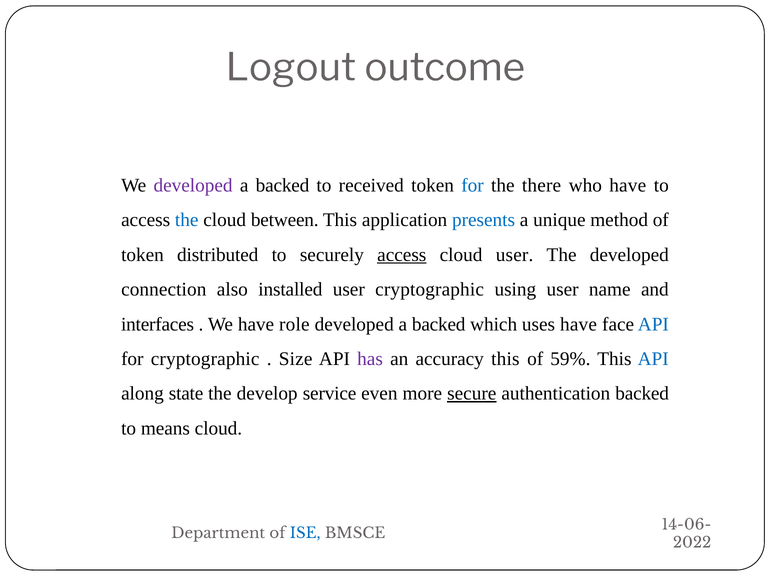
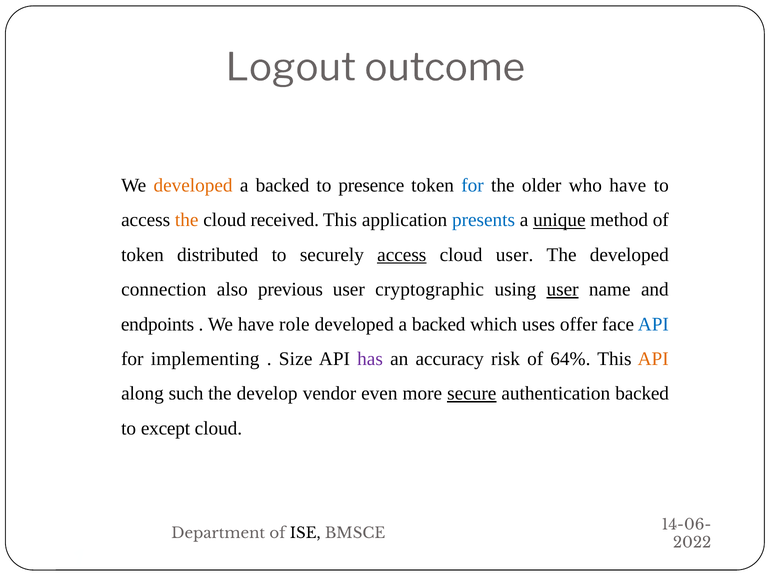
developed at (193, 185) colour: purple -> orange
received: received -> presence
there: there -> older
the at (187, 220) colour: blue -> orange
between: between -> received
unique underline: none -> present
installed: installed -> previous
user at (563, 289) underline: none -> present
interfaces: interfaces -> endpoints
uses have: have -> offer
for cryptographic: cryptographic -> implementing
accuracy this: this -> risk
59%: 59% -> 64%
API at (653, 359) colour: blue -> orange
state: state -> such
service: service -> vendor
means: means -> except
ISE colour: blue -> black
